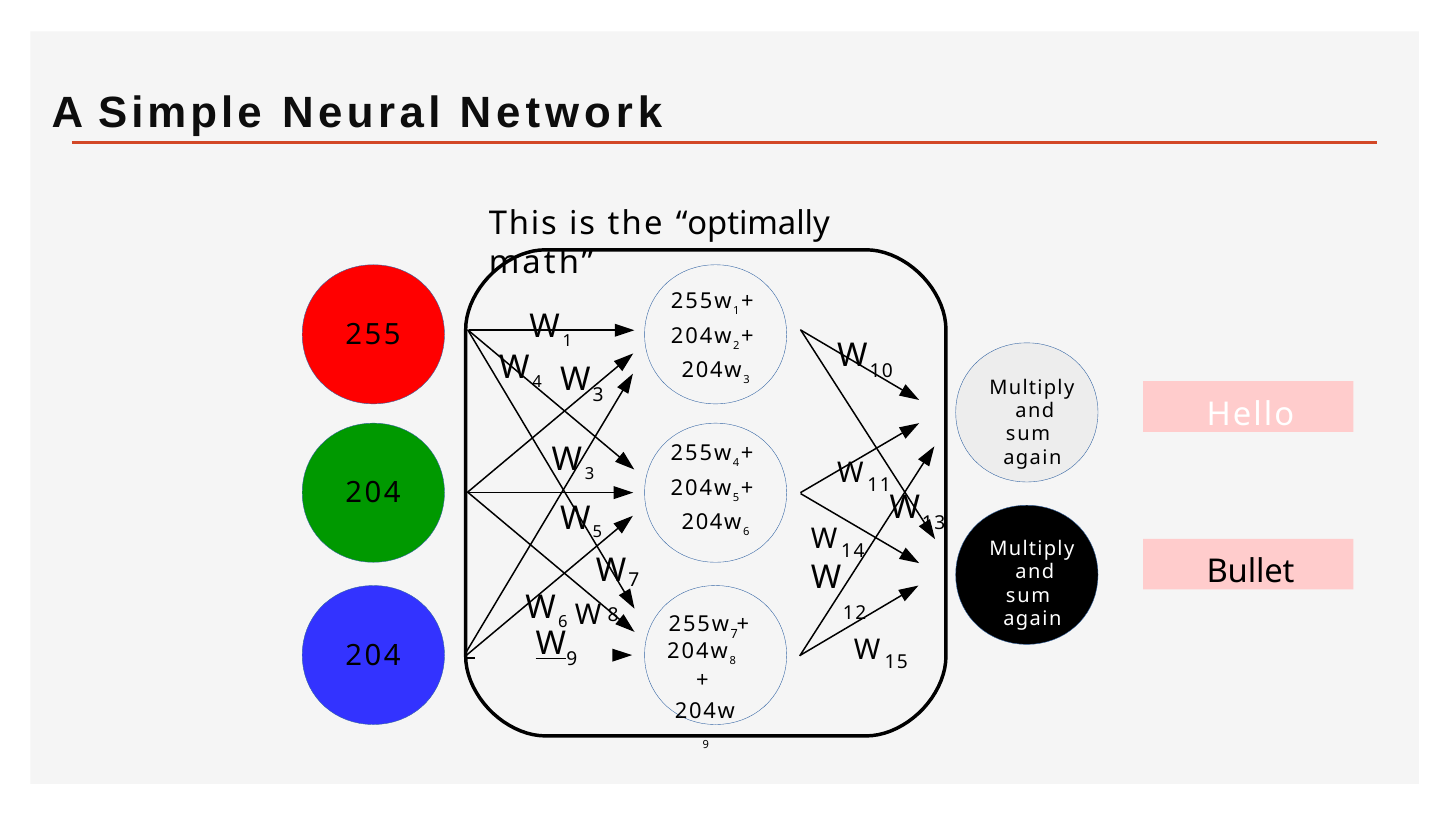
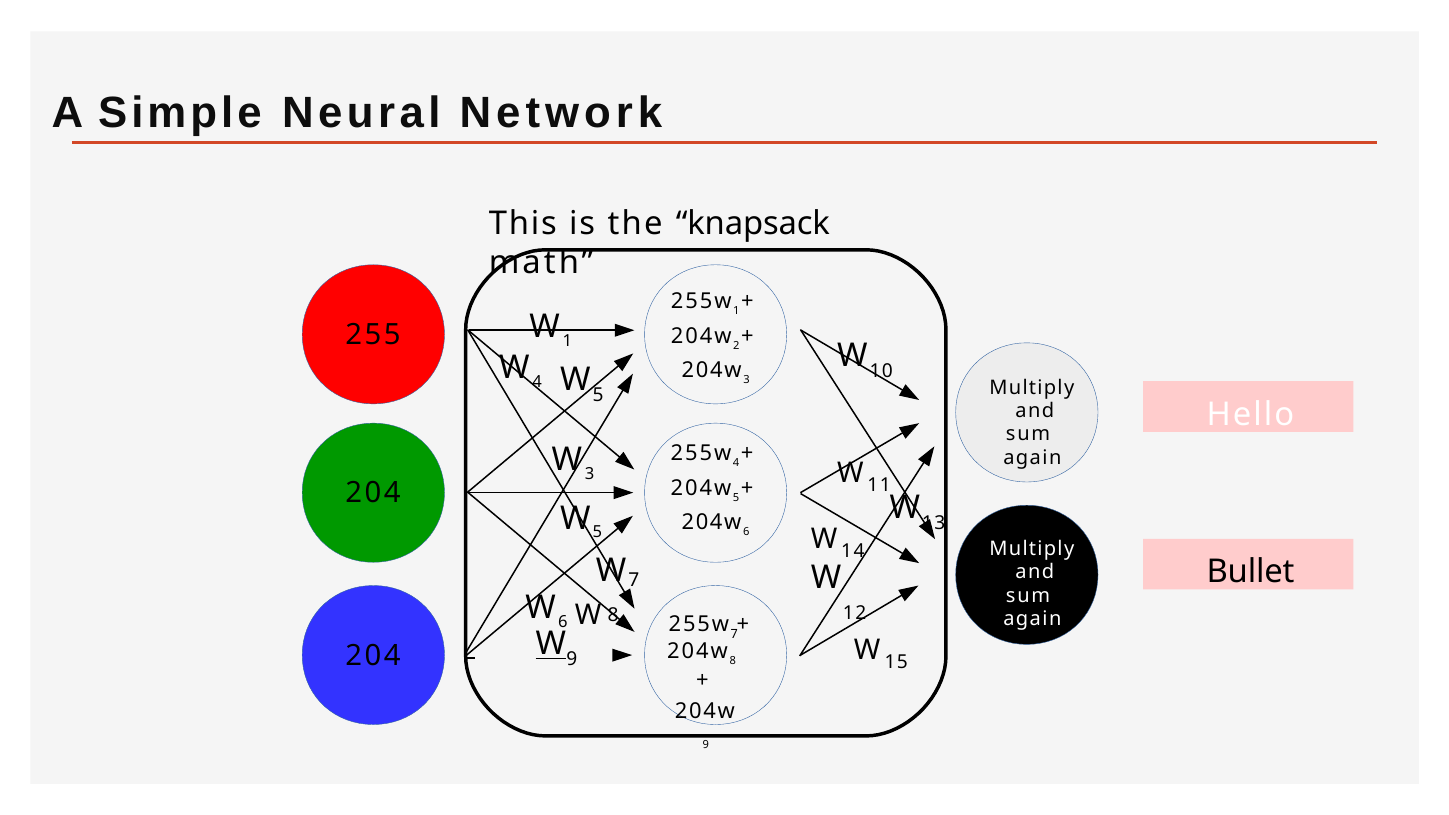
optimally: optimally -> knapsack
3 at (598, 395): 3 -> 5
